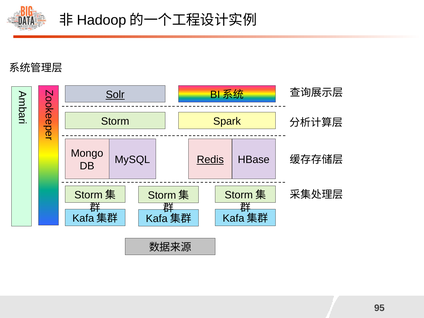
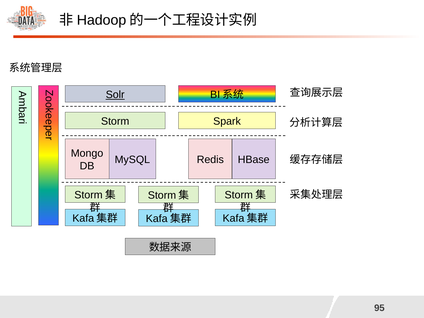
Redis underline: present -> none
